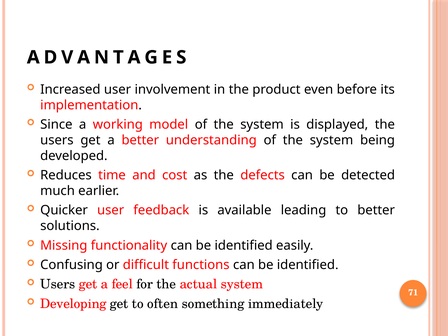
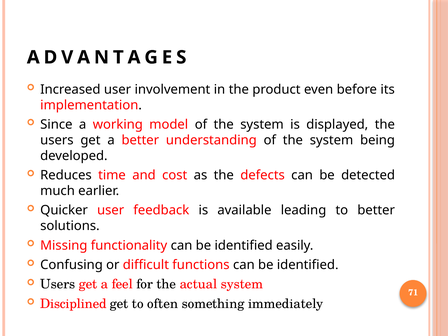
Developing: Developing -> Disciplined
